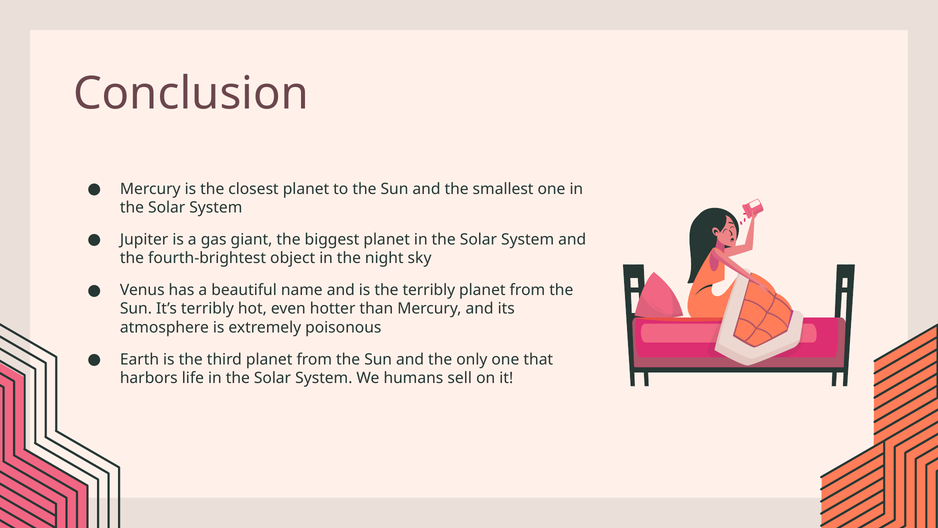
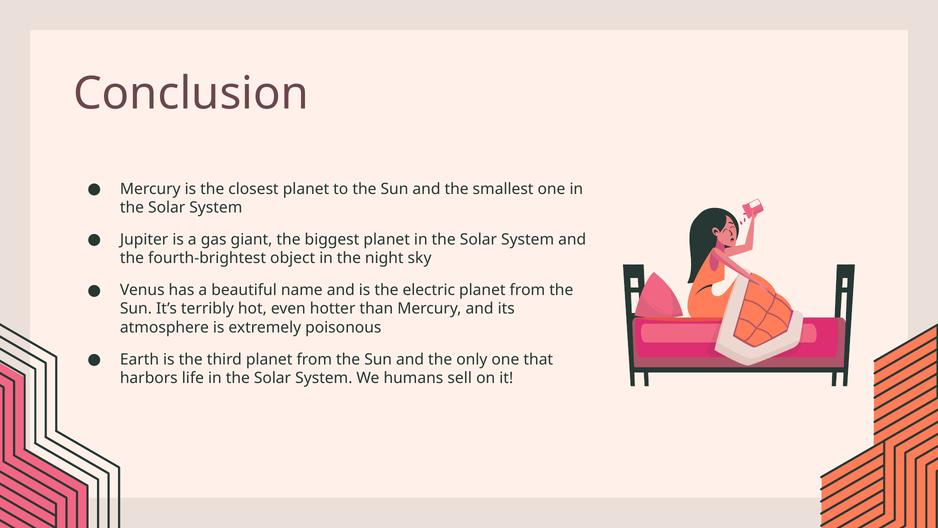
the terribly: terribly -> electric
